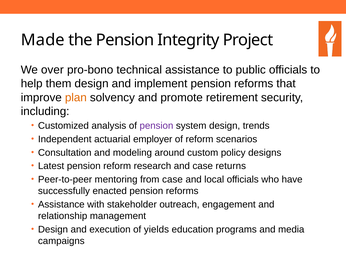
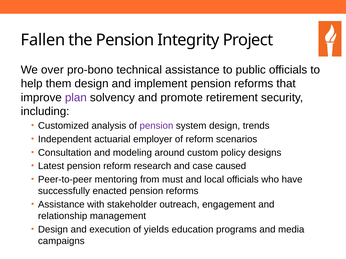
Made: Made -> Fallen
plan colour: orange -> purple
returns: returns -> caused
from case: case -> must
